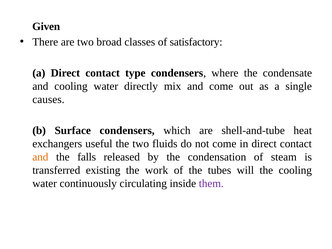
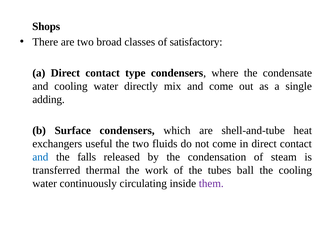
Given: Given -> Shops
causes: causes -> adding
and at (40, 157) colour: orange -> blue
existing: existing -> thermal
will: will -> ball
